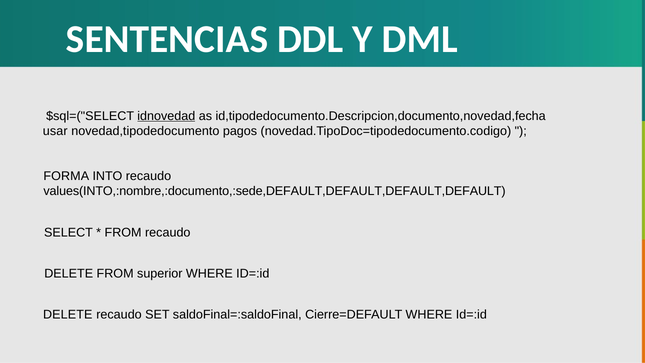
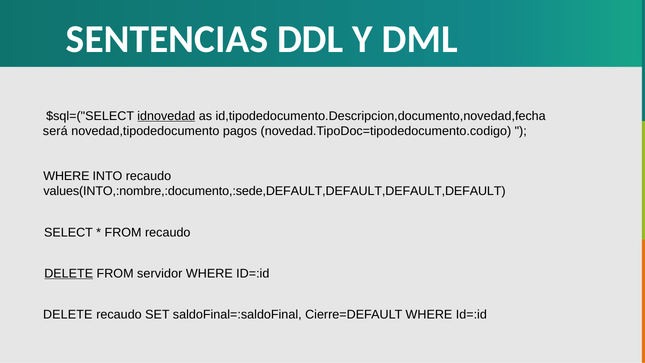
usar: usar -> será
FORMA at (66, 176): FORMA -> WHERE
DELETE at (69, 273) underline: none -> present
superior: superior -> servidor
